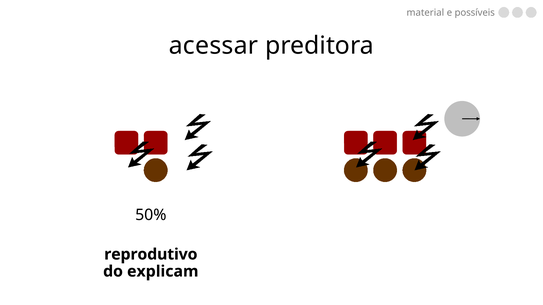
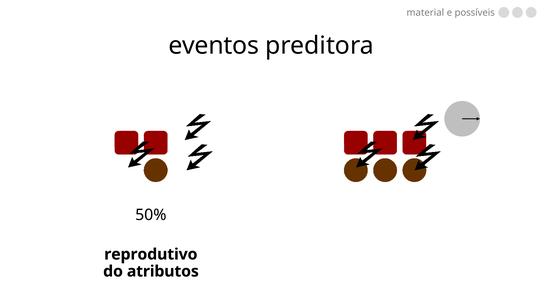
acessar: acessar -> eventos
explicam: explicam -> atributos
